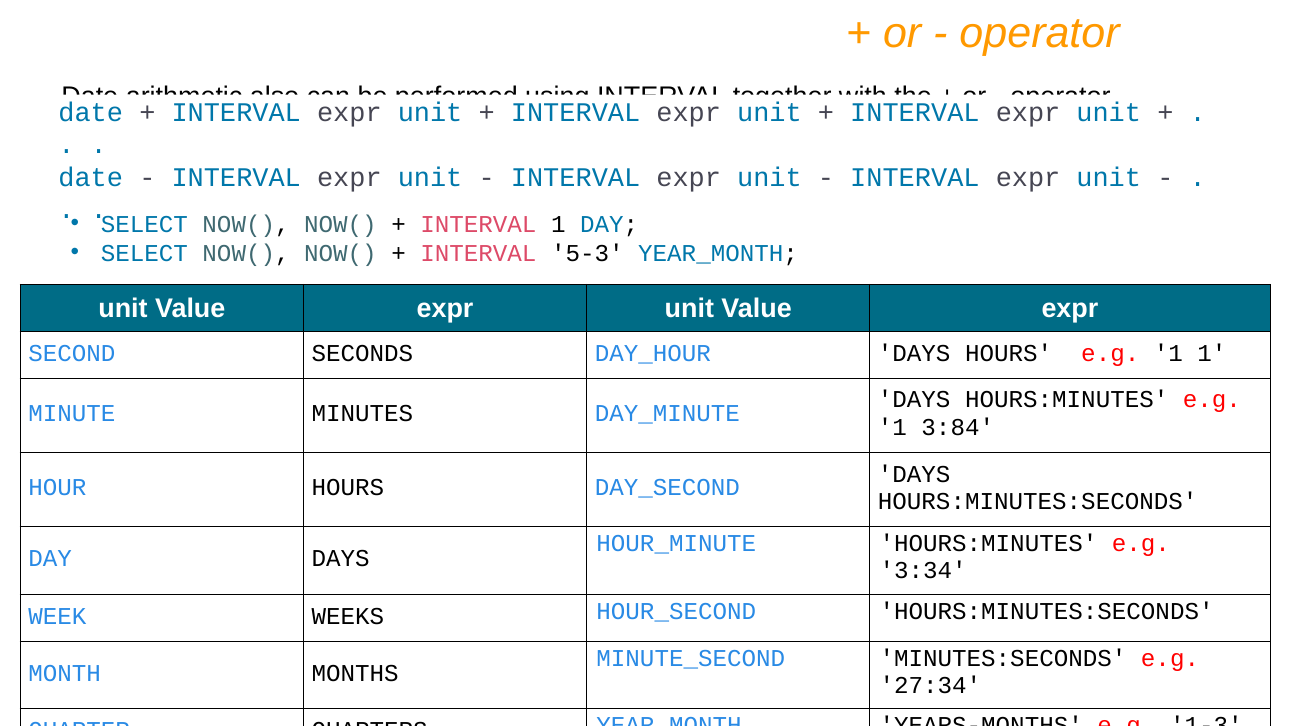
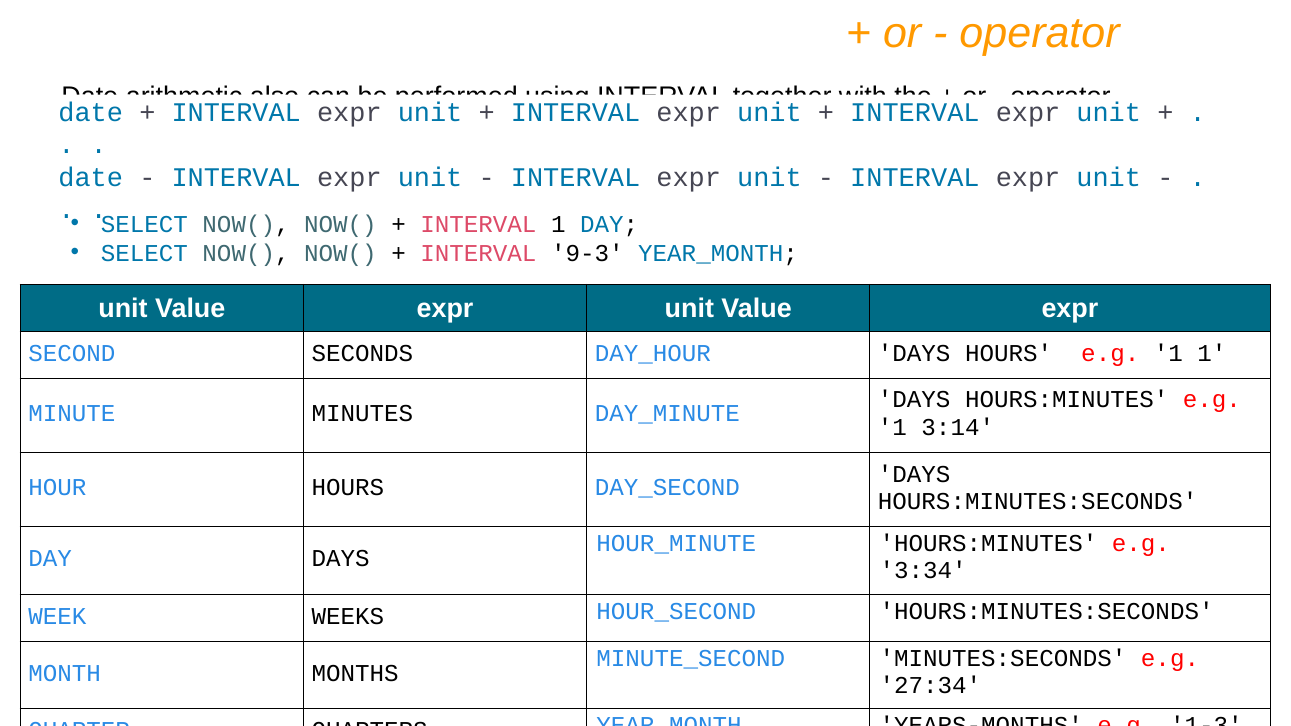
5-3: 5-3 -> 9-3
3:84: 3:84 -> 3:14
